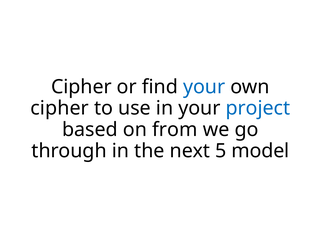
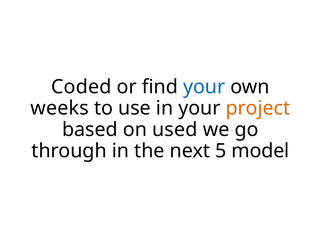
Cipher at (81, 87): Cipher -> Coded
cipher at (60, 108): cipher -> weeks
project colour: blue -> orange
from: from -> used
